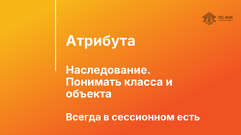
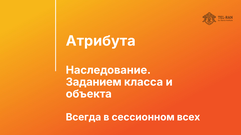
Понимать: Понимать -> Заданием
есть: есть -> всех
